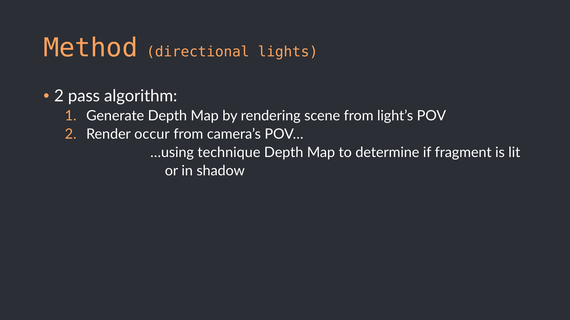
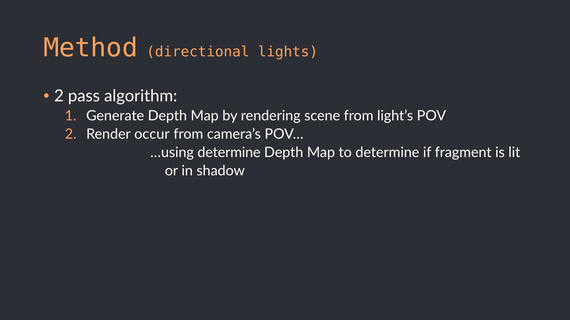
…using technique: technique -> determine
